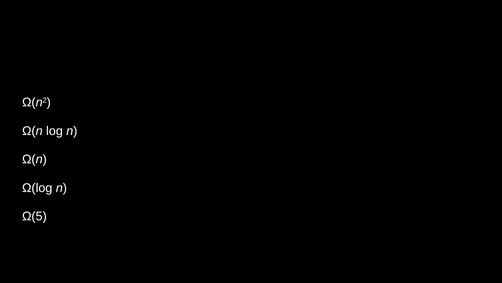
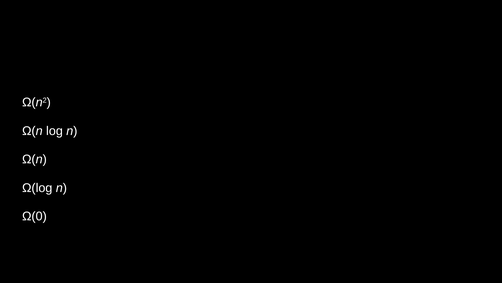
Ω(5: Ω(5 -> Ω(0
